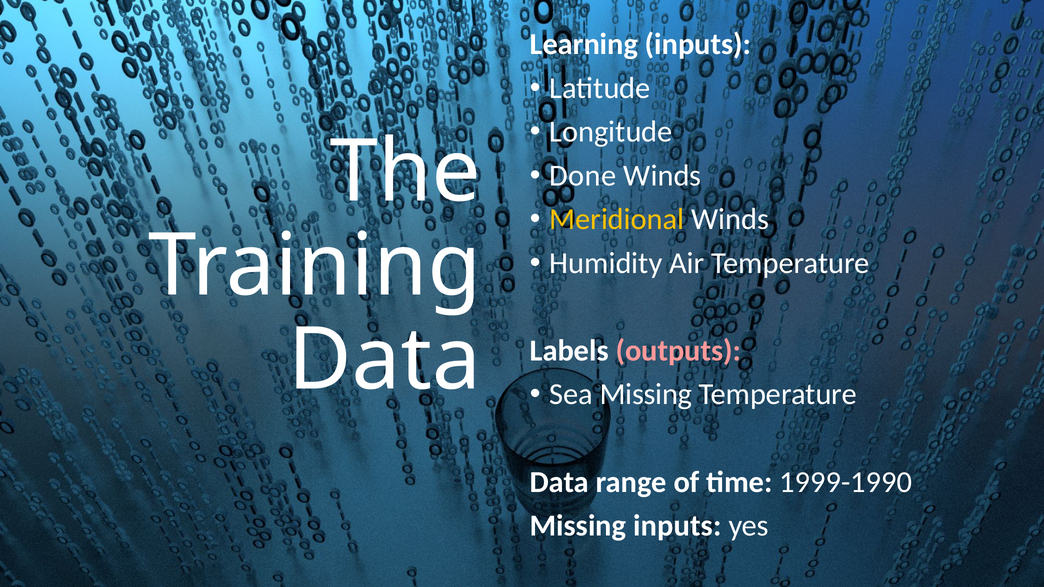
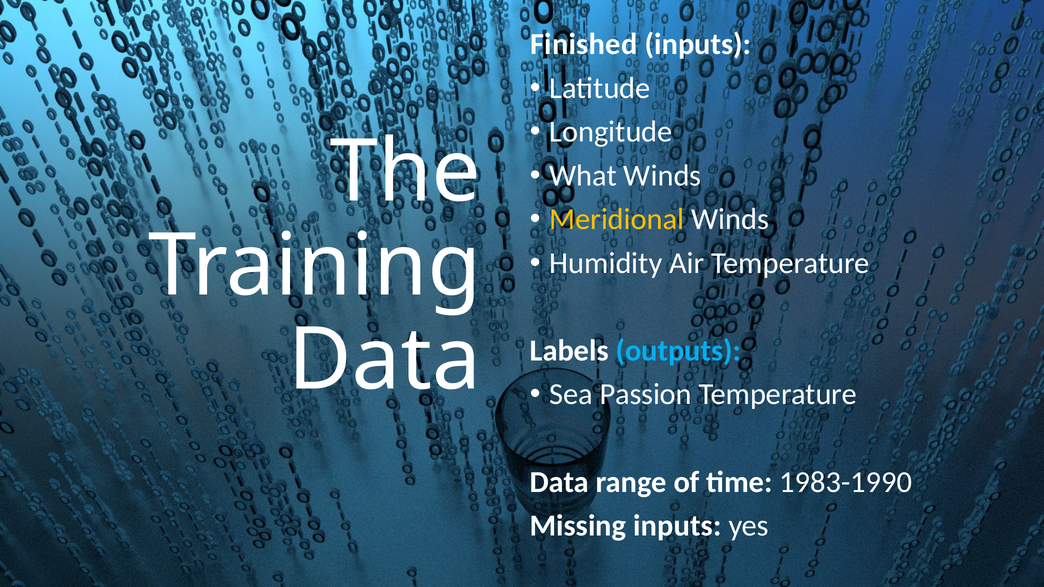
Learning: Learning -> Finished
Done: Done -> What
outputs colour: pink -> light blue
Sea Missing: Missing -> Passion
1999-1990: 1999-1990 -> 1983-1990
